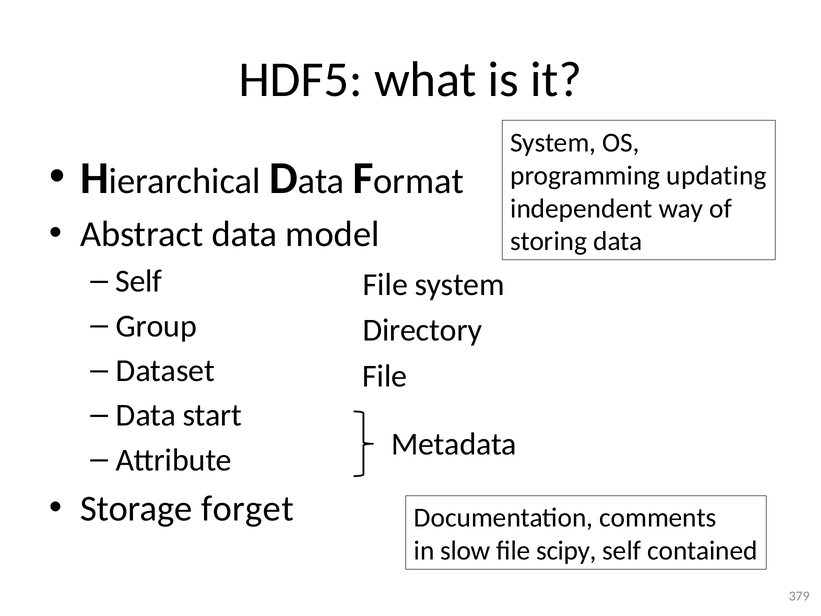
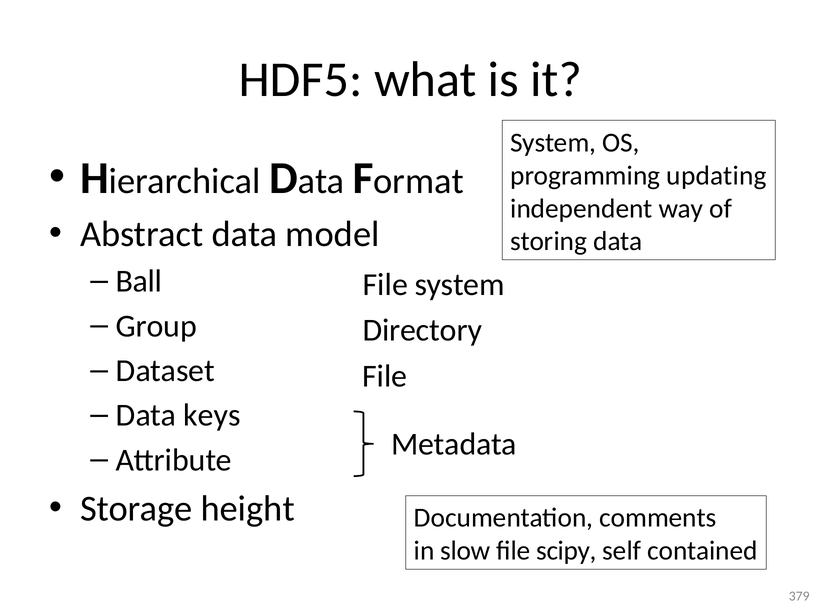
Self at (139, 281): Self -> Ball
start: start -> keys
forget: forget -> height
